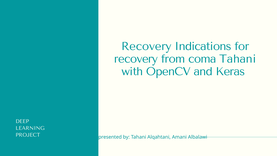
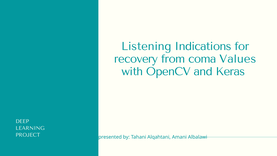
Recovery at (146, 46): Recovery -> Listening
coma Tahani: Tahani -> Values
